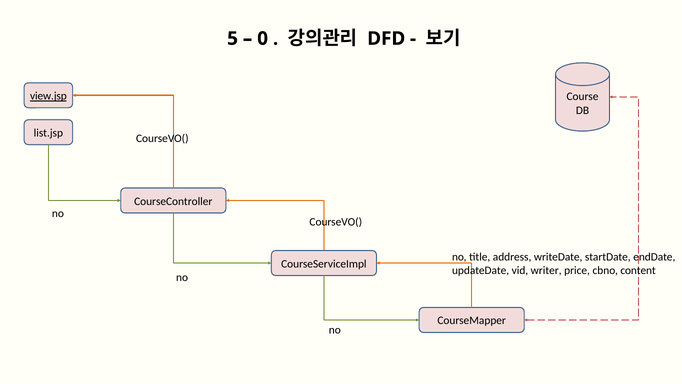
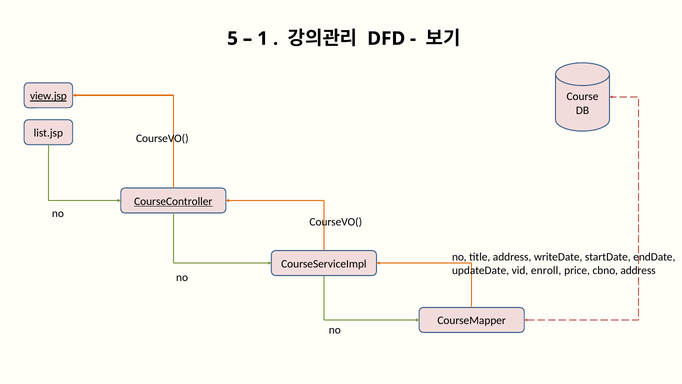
0: 0 -> 1
CourseController underline: none -> present
writer: writer -> enroll
cbno content: content -> address
